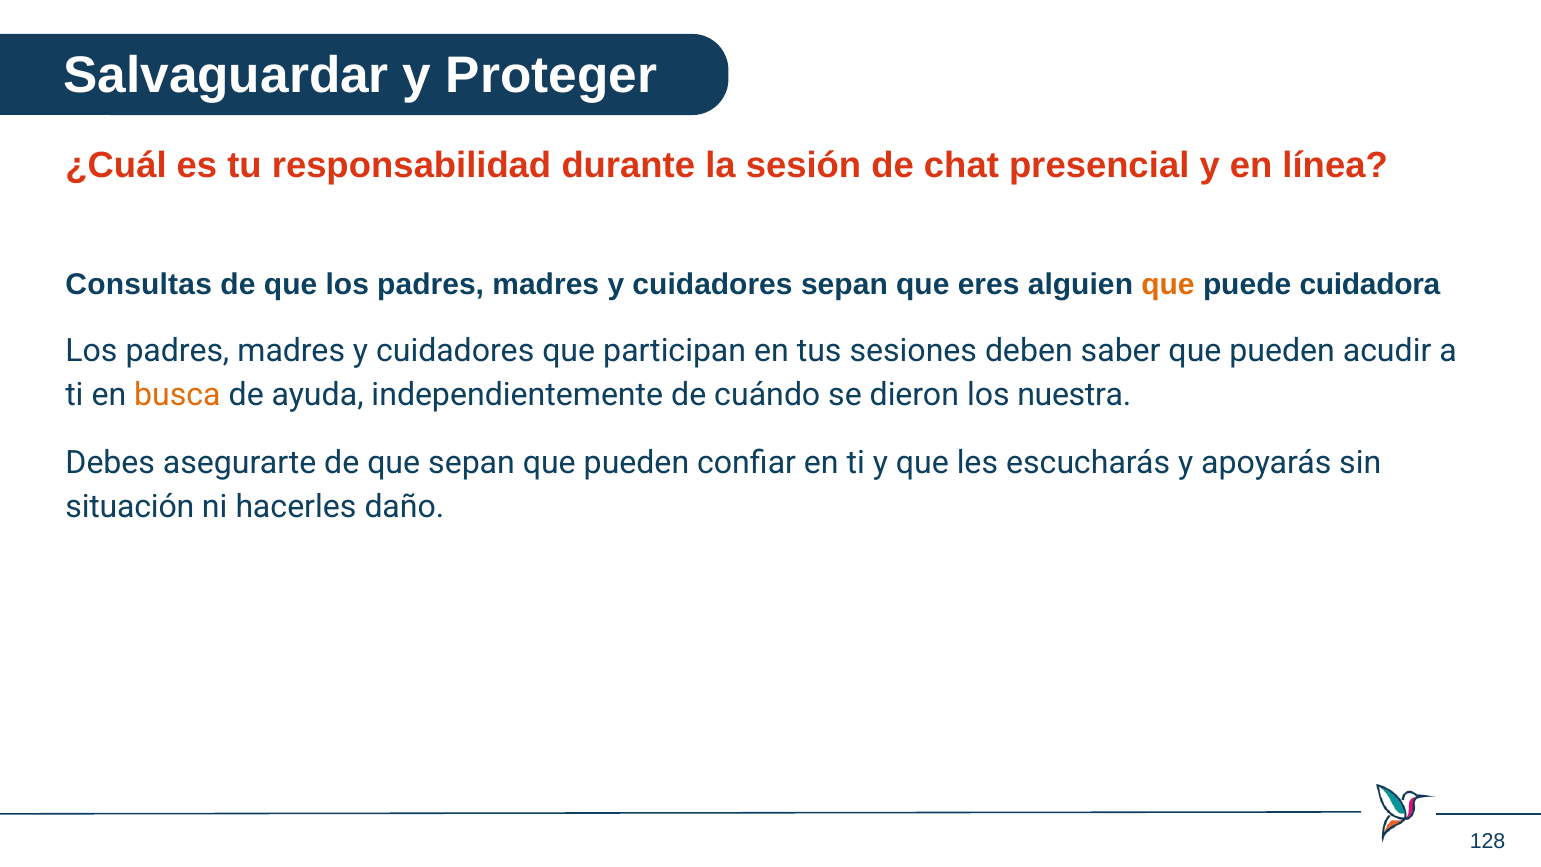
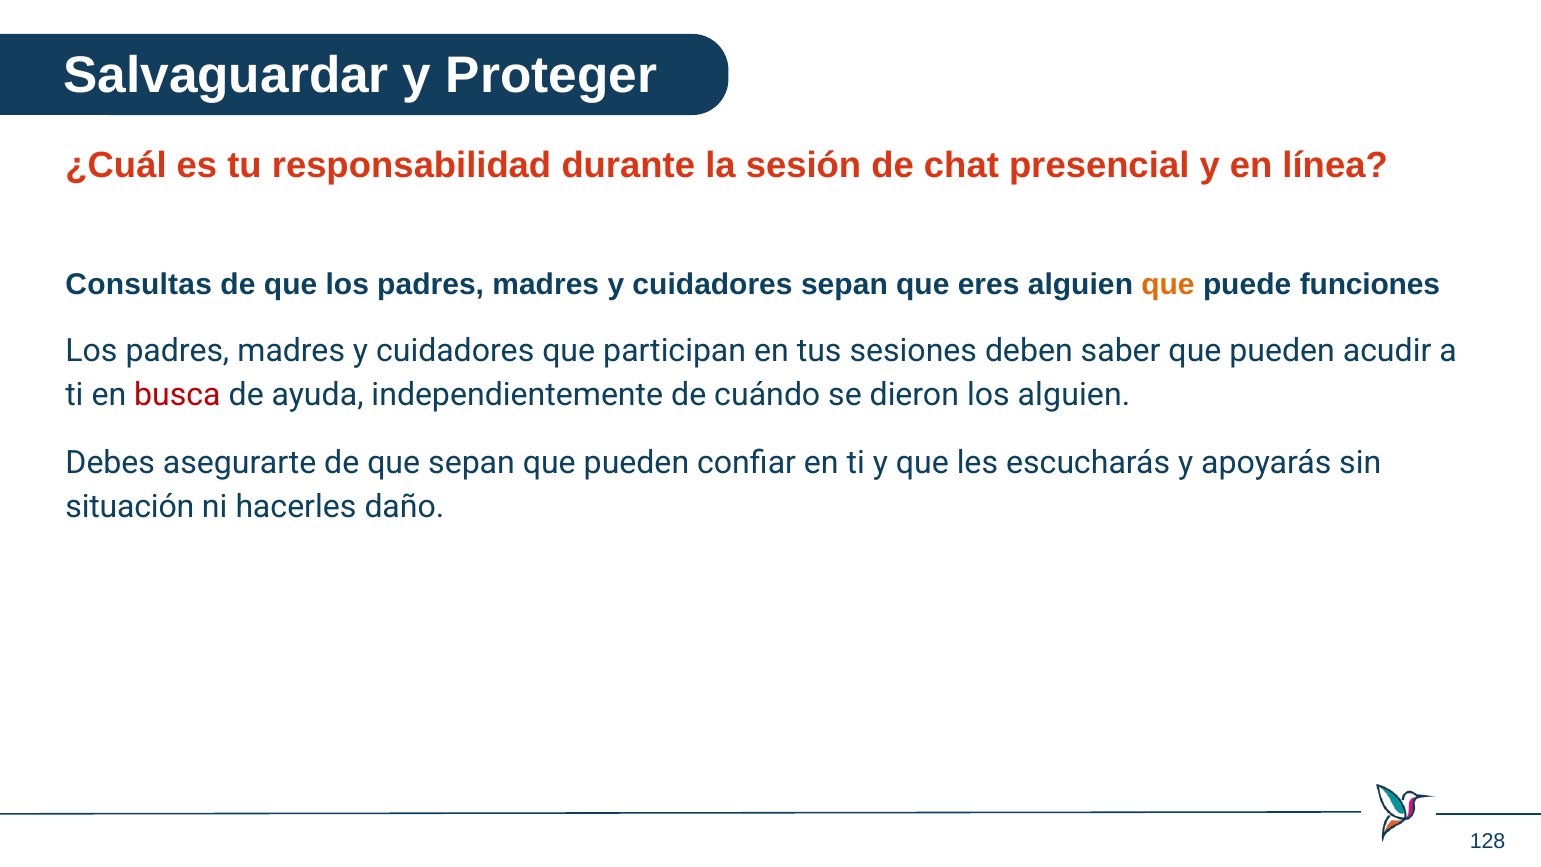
cuidadora: cuidadora -> funciones
busca colour: orange -> red
los nuestra: nuestra -> alguien
